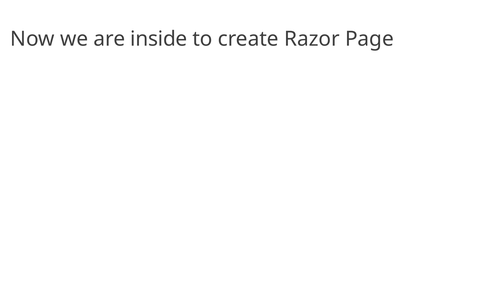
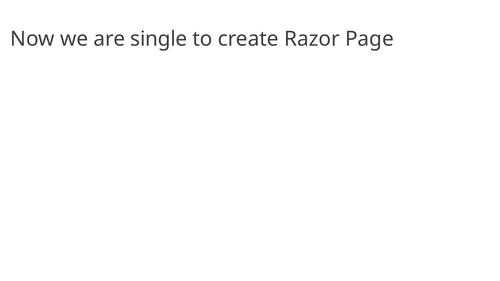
inside: inside -> single
